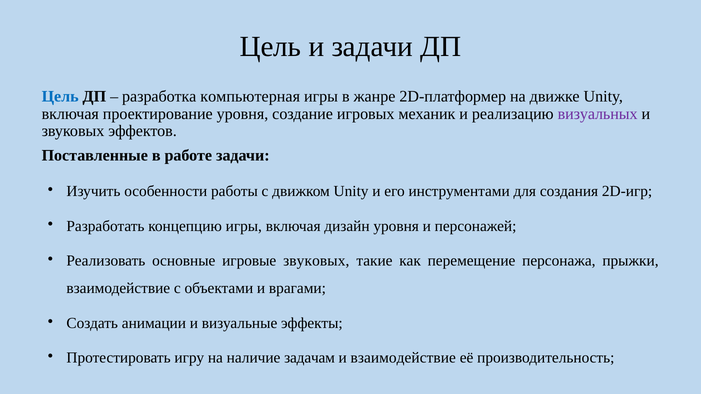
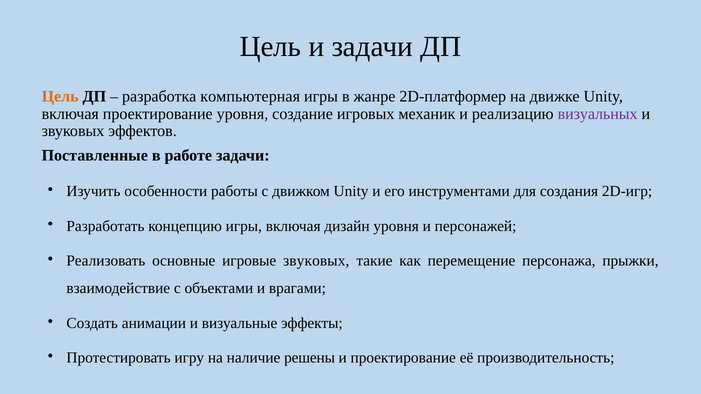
Цель at (60, 97) colour: blue -> orange
задачам: задачам -> решены
и взаимодействие: взаимодействие -> проектирование
